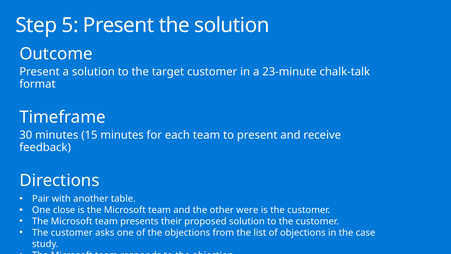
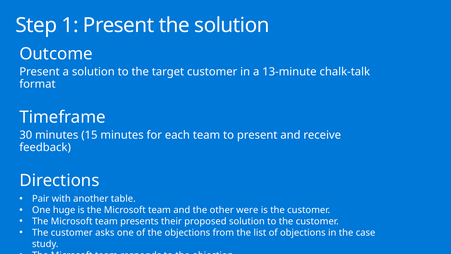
5: 5 -> 1
23-minute: 23-minute -> 13-minute
close: close -> huge
